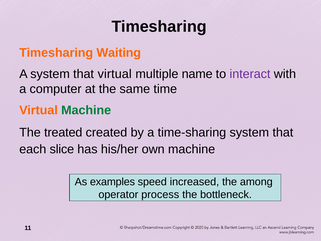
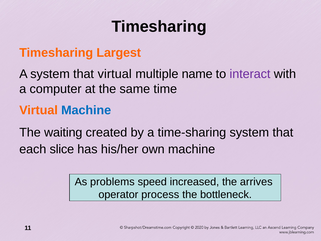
Waiting: Waiting -> Largest
Machine at (86, 110) colour: green -> blue
treated: treated -> waiting
examples: examples -> problems
among: among -> arrives
